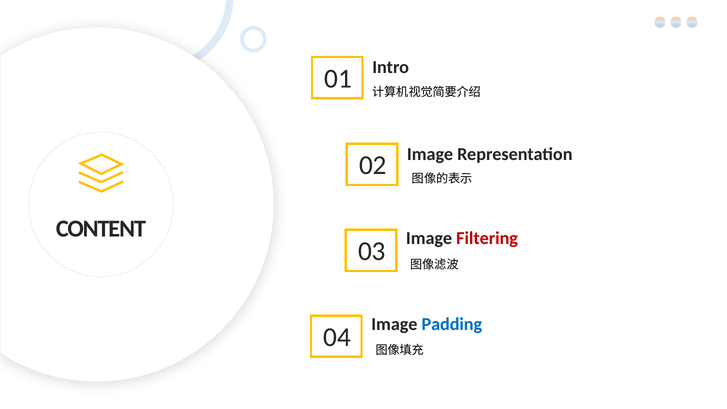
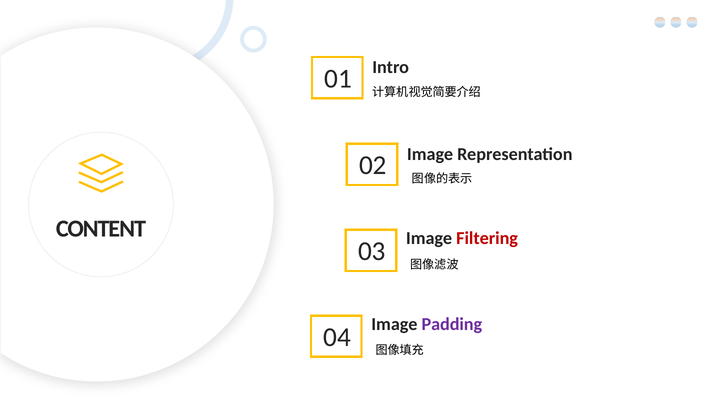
Padding colour: blue -> purple
